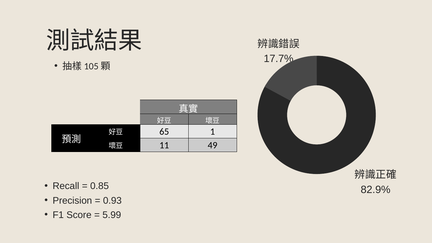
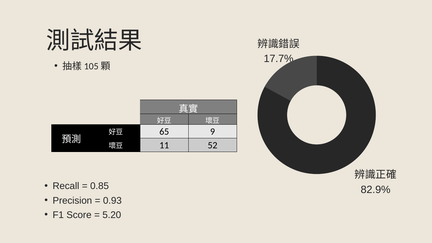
1: 1 -> 9
49: 49 -> 52
5.99: 5.99 -> 5.20
